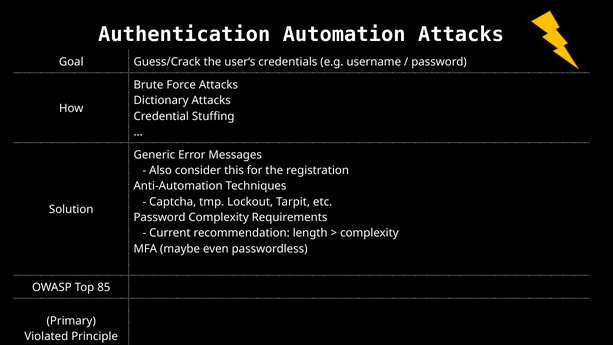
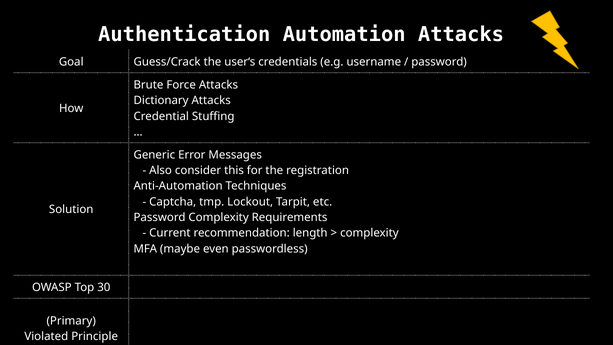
85: 85 -> 30
